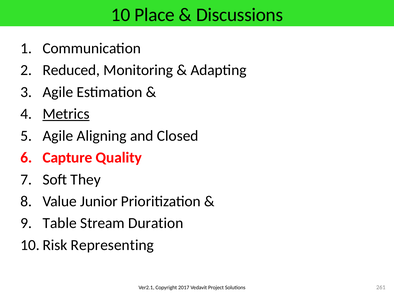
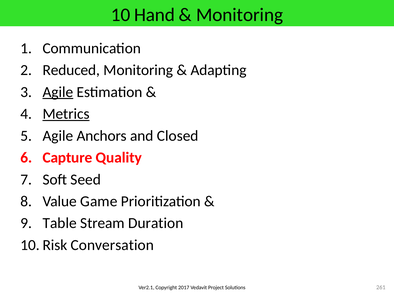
Place: Place -> Hand
Discussions at (240, 15): Discussions -> Monitoring
Agile at (58, 92) underline: none -> present
Aligning: Aligning -> Anchors
They: They -> Seed
Junior: Junior -> Game
Representing: Representing -> Conversation
